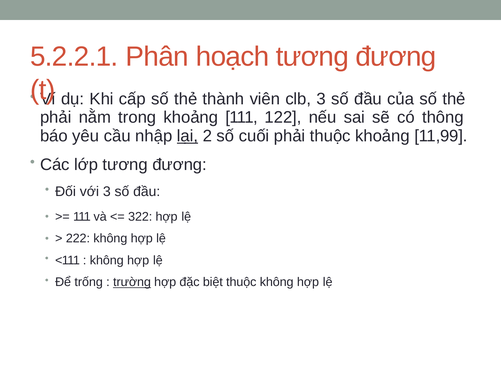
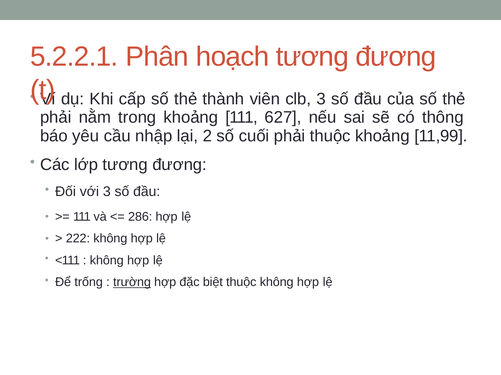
122: 122 -> 627
lại underline: present -> none
322: 322 -> 286
